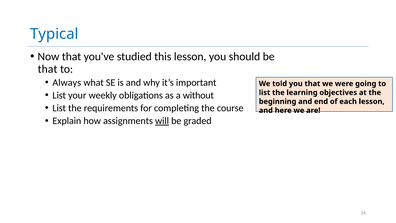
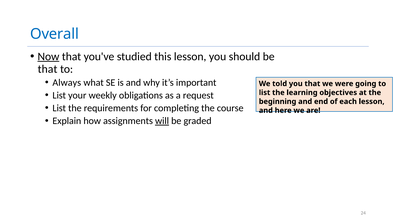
Typical: Typical -> Overall
Now underline: none -> present
without: without -> request
